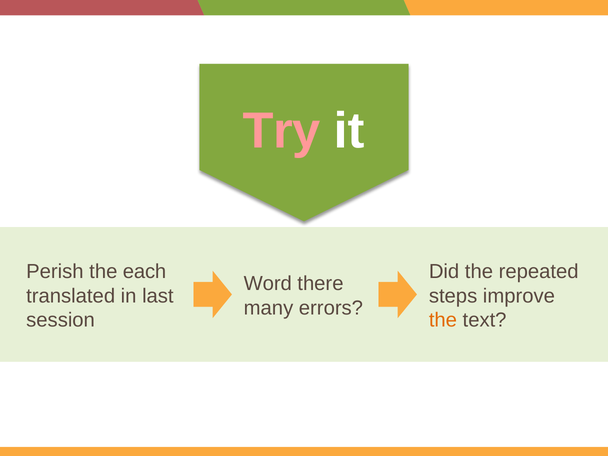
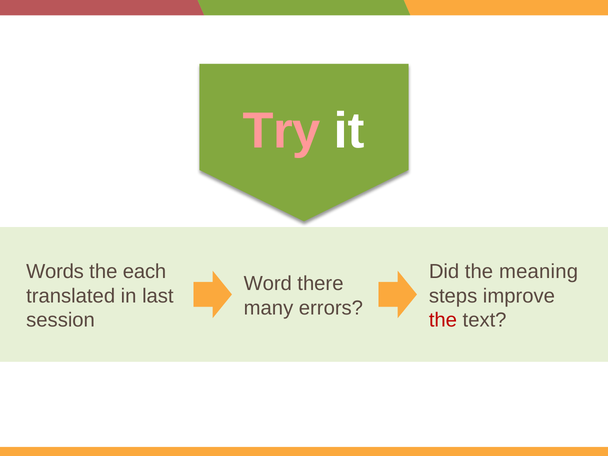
Perish: Perish -> Words
repeated: repeated -> meaning
the at (443, 320) colour: orange -> red
